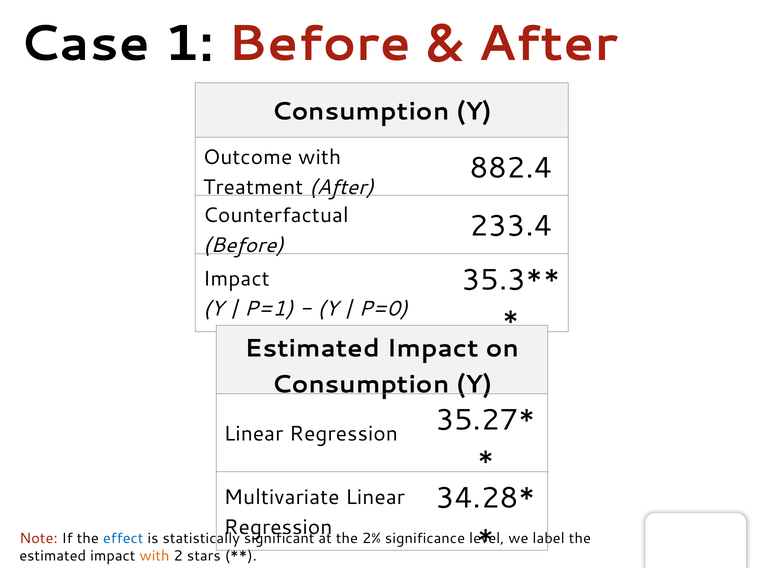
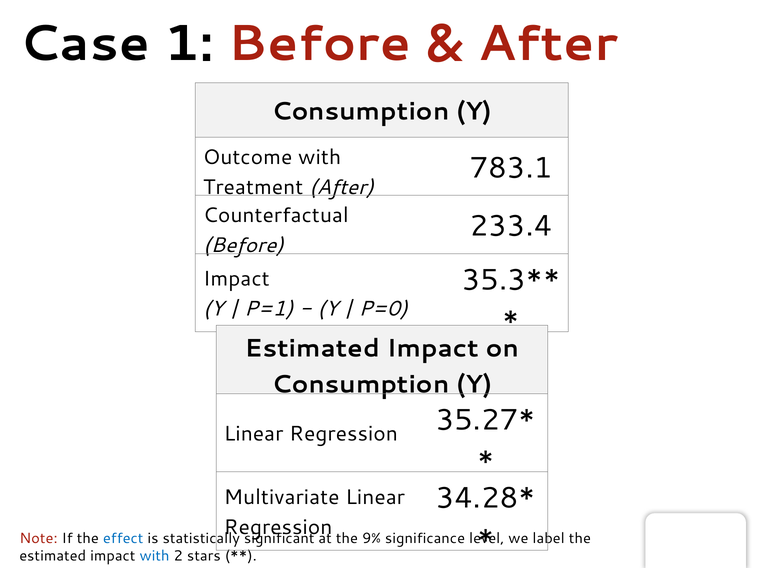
882.4: 882.4 -> 783.1
2%: 2% -> 9%
with at (155, 556) colour: orange -> blue
